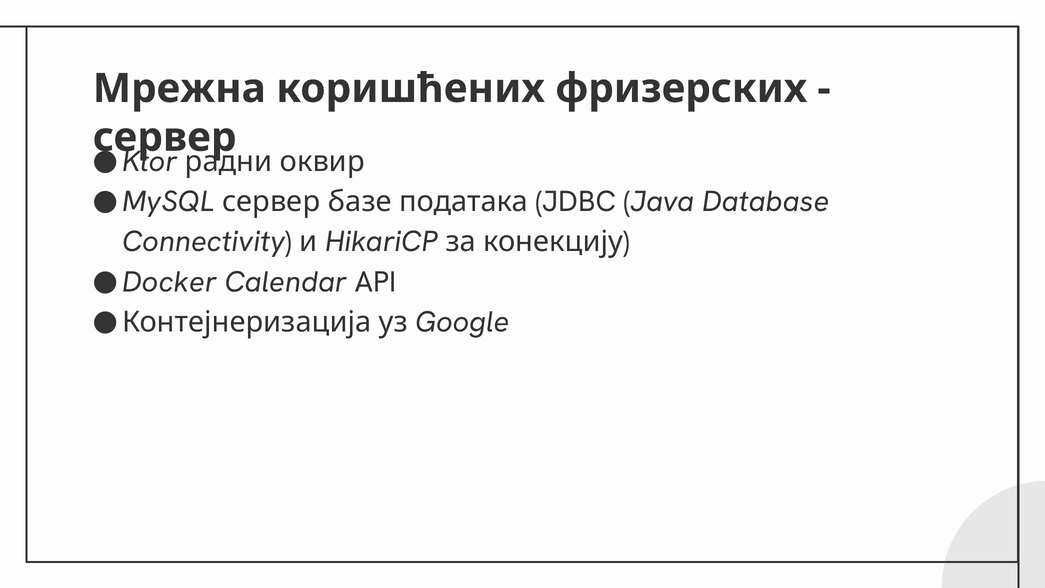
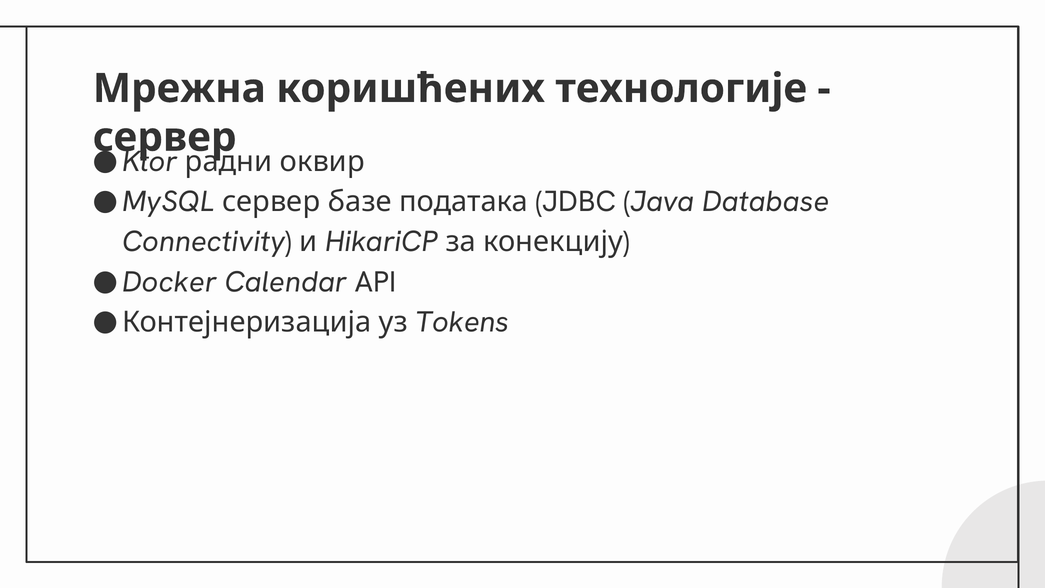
фризерских: фризерских -> технологије
Google: Google -> Tokens
